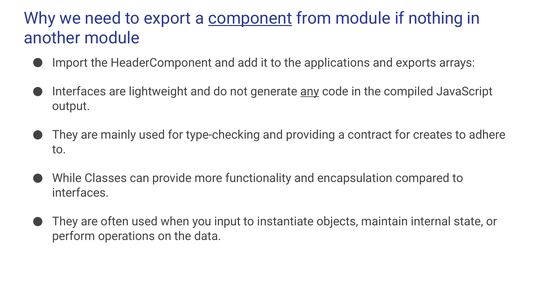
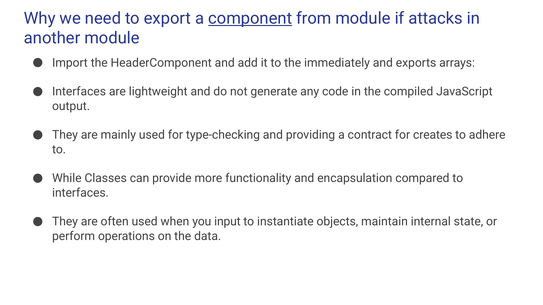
nothing: nothing -> attacks
applications: applications -> immediately
any underline: present -> none
